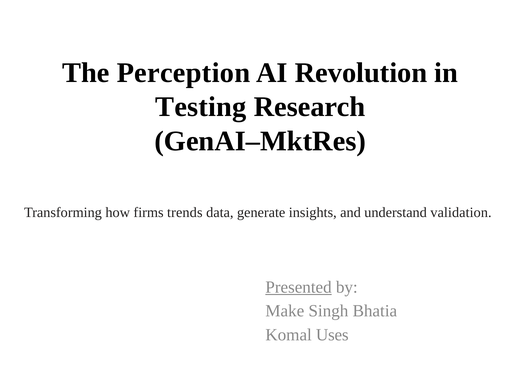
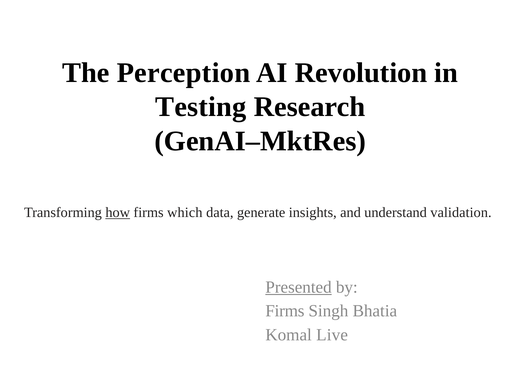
how underline: none -> present
trends: trends -> which
Make at (285, 311): Make -> Firms
Uses: Uses -> Live
